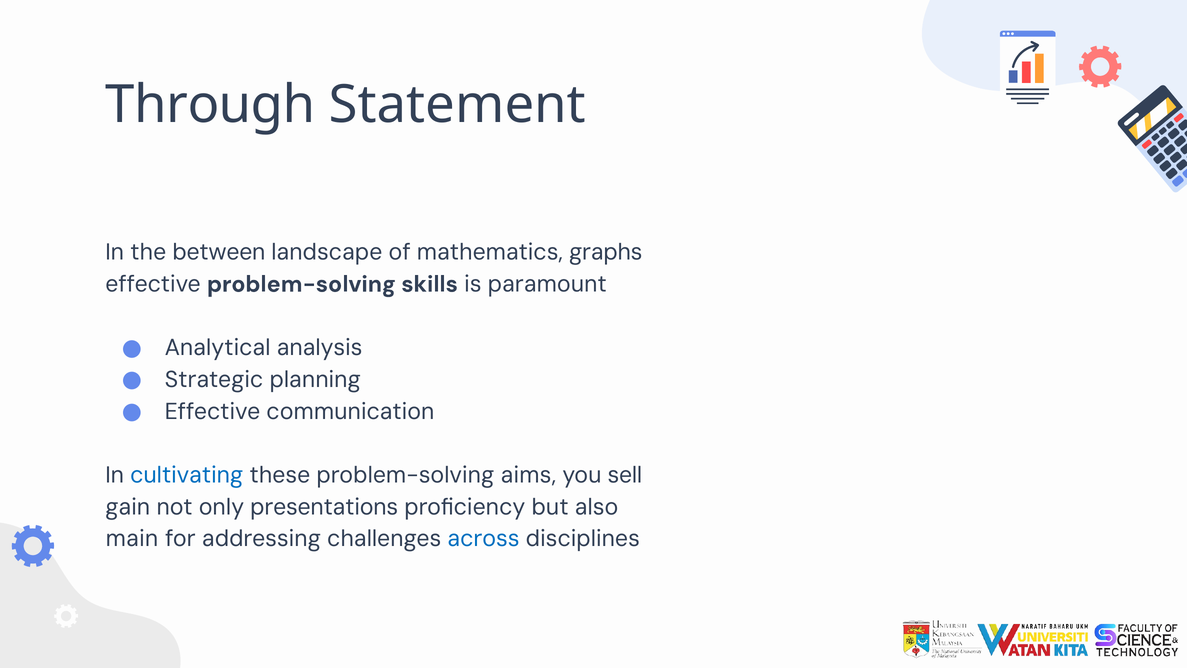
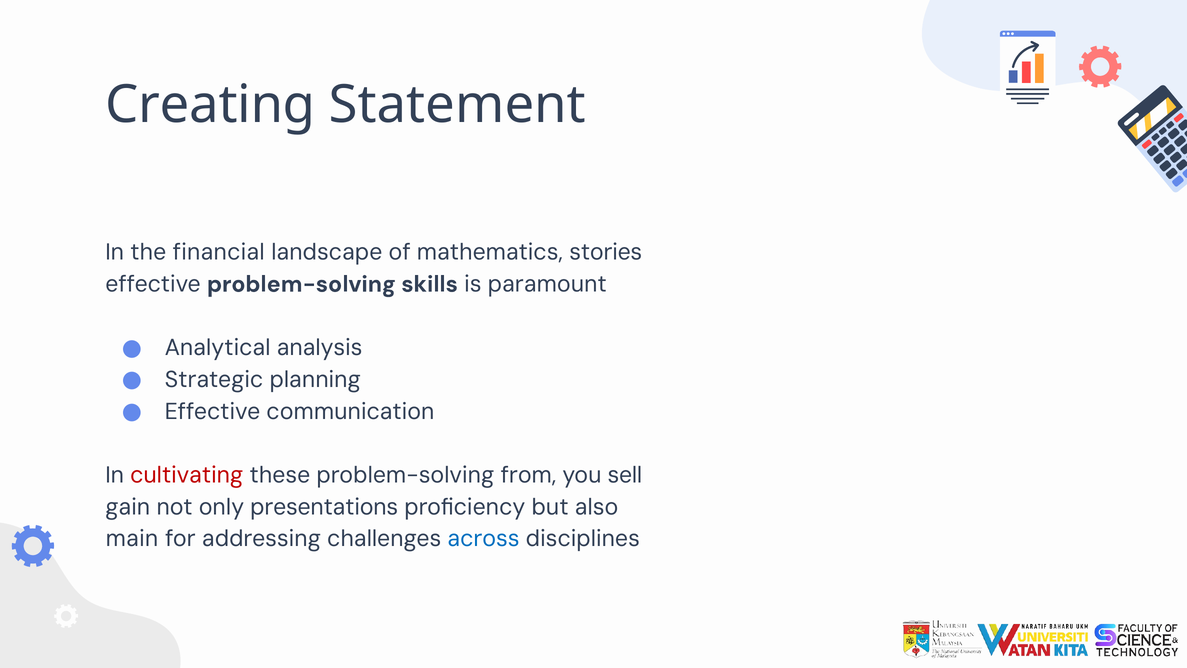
Through: Through -> Creating
between: between -> financial
graphs: graphs -> stories
cultivating colour: blue -> red
aims: aims -> from
